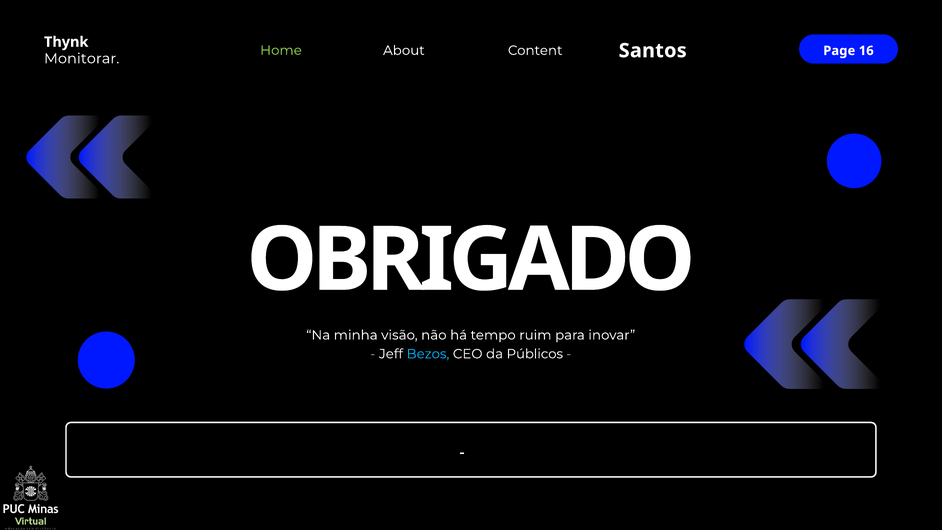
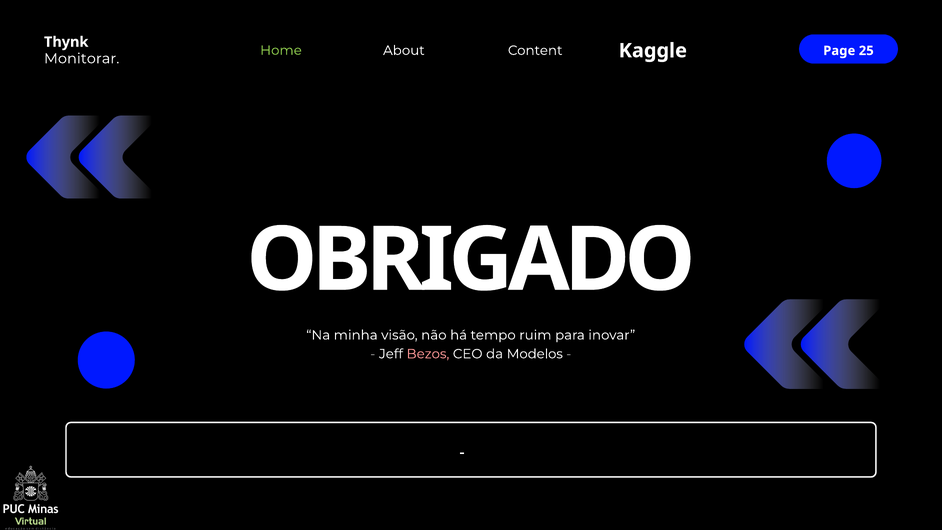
Santos: Santos -> Kaggle
16: 16 -> 25
Bezos colour: light blue -> pink
Públicos: Públicos -> Modelos
